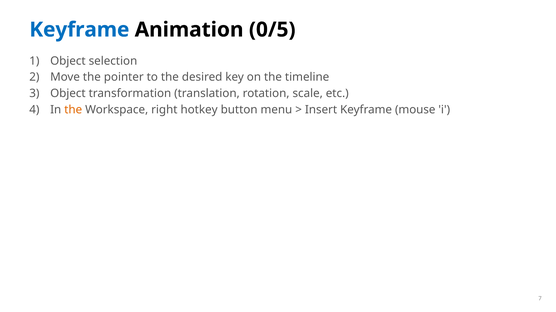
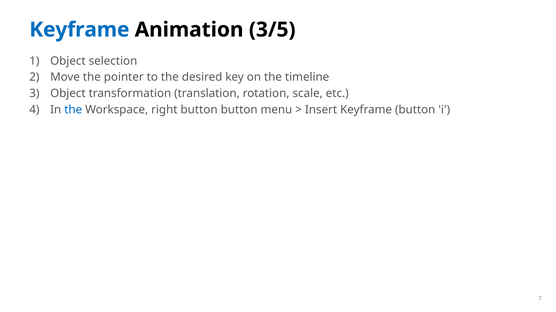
0/5: 0/5 -> 3/5
the at (73, 110) colour: orange -> blue
right hotkey: hotkey -> button
Keyframe mouse: mouse -> button
